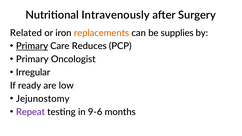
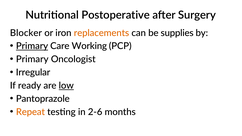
Intravenously: Intravenously -> Postoperative
Related: Related -> Blocker
Reduces: Reduces -> Working
low underline: none -> present
Jejunostomy: Jejunostomy -> Pantoprazole
Repeat colour: purple -> orange
9-6: 9-6 -> 2-6
